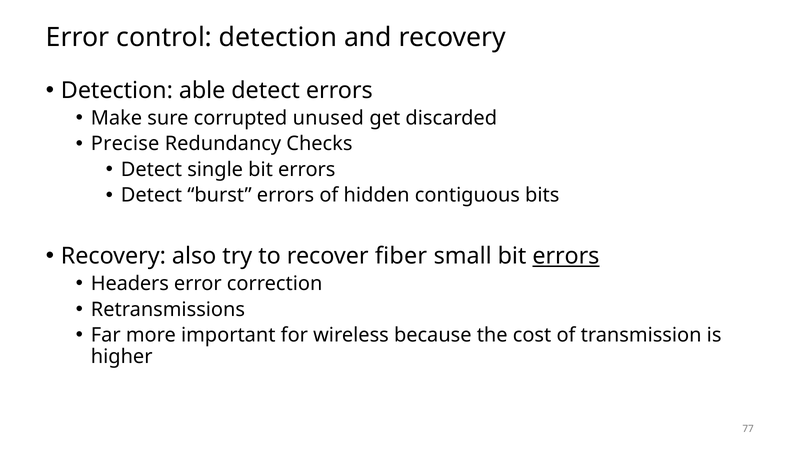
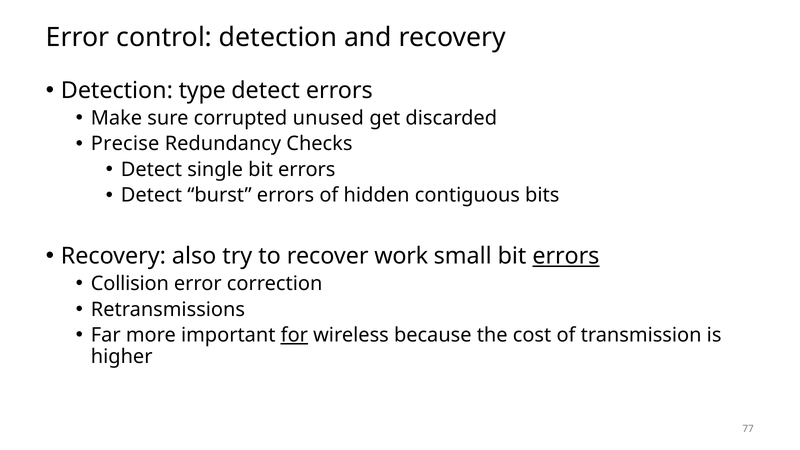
able: able -> type
fiber: fiber -> work
Headers: Headers -> Collision
for underline: none -> present
